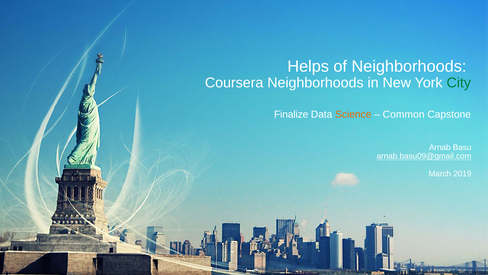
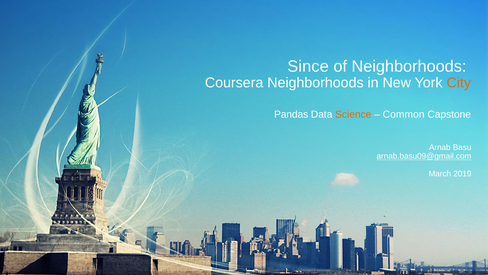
Helps: Helps -> Since
City colour: green -> orange
Finalize: Finalize -> Pandas
